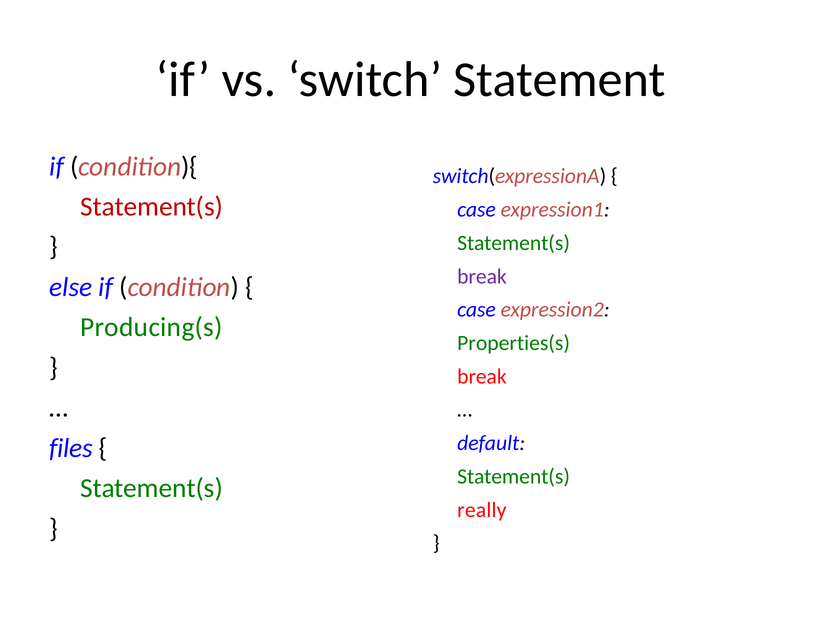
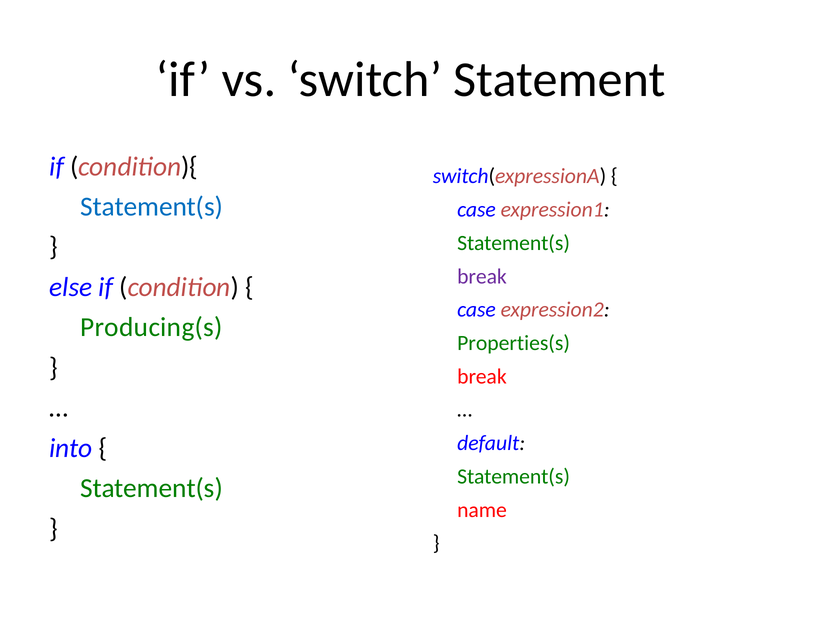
Statement(s at (152, 207) colour: red -> blue
files: files -> into
really: really -> name
